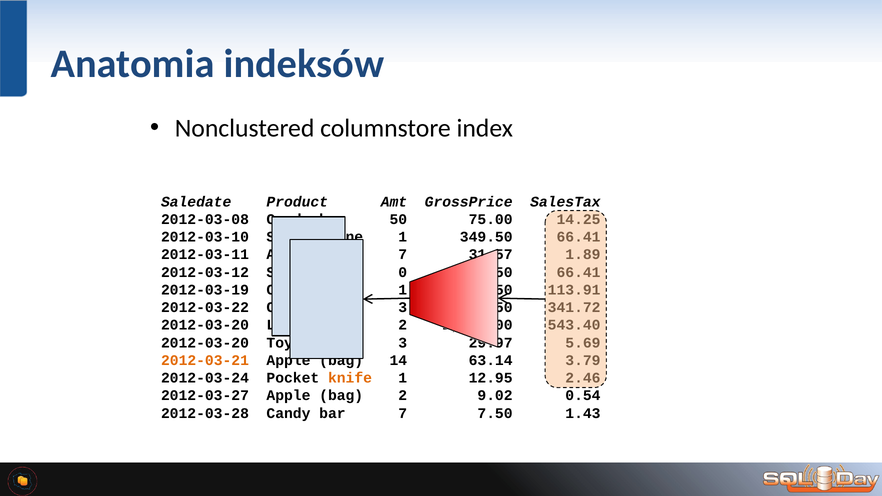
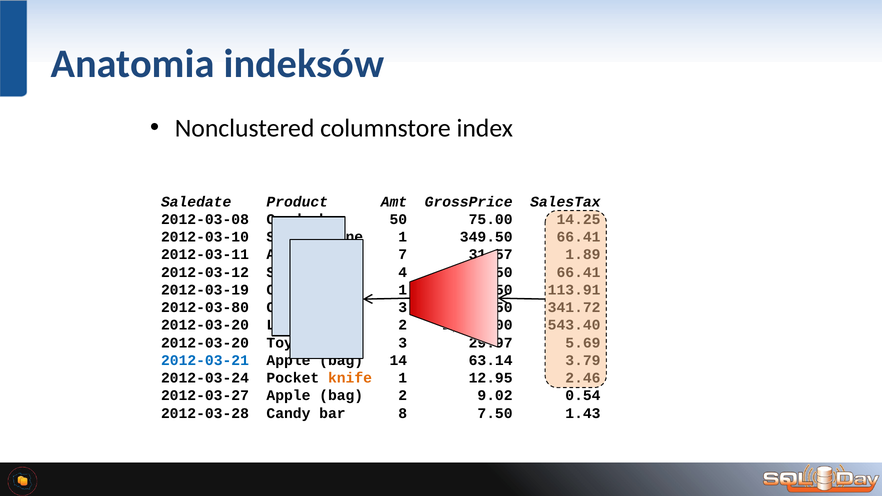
0: 0 -> 4
2012-03-22: 2012-03-22 -> 2012-03-80
2012-03-21 colour: orange -> blue
bar 7: 7 -> 8
